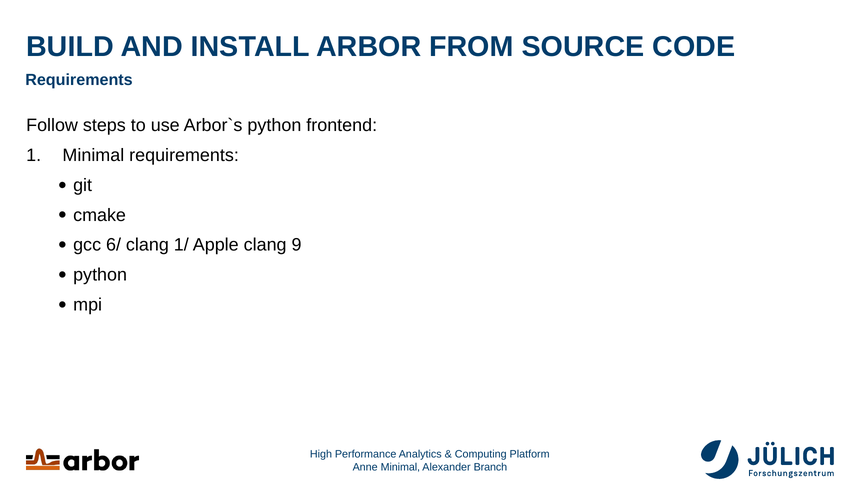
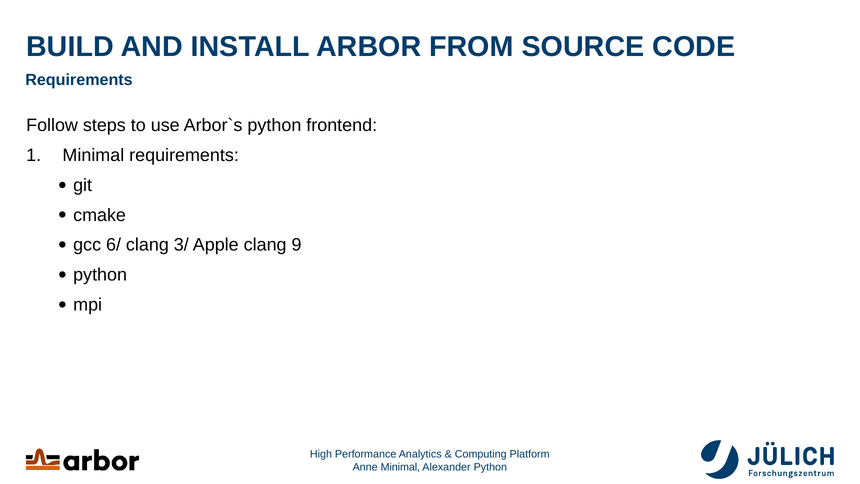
1/: 1/ -> 3/
Alexander Branch: Branch -> Python
